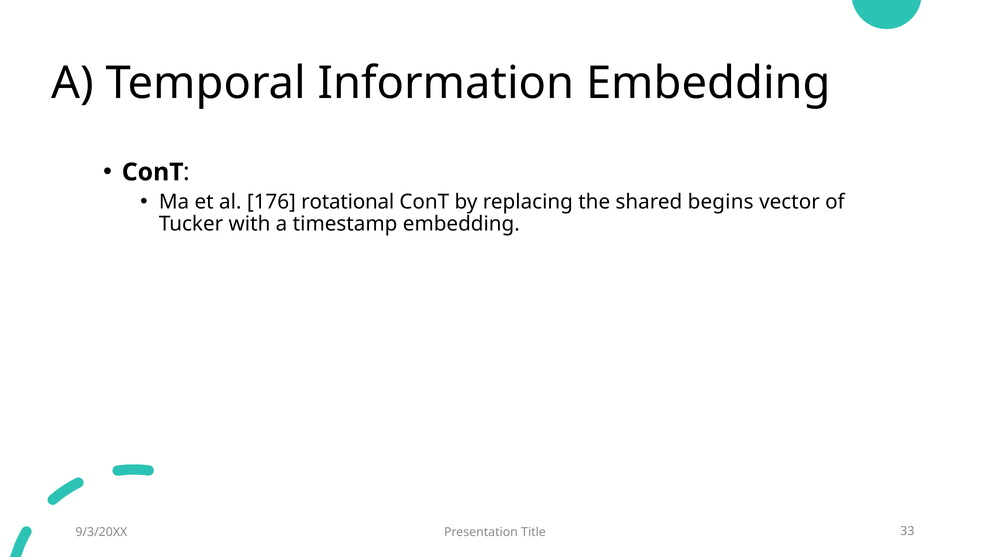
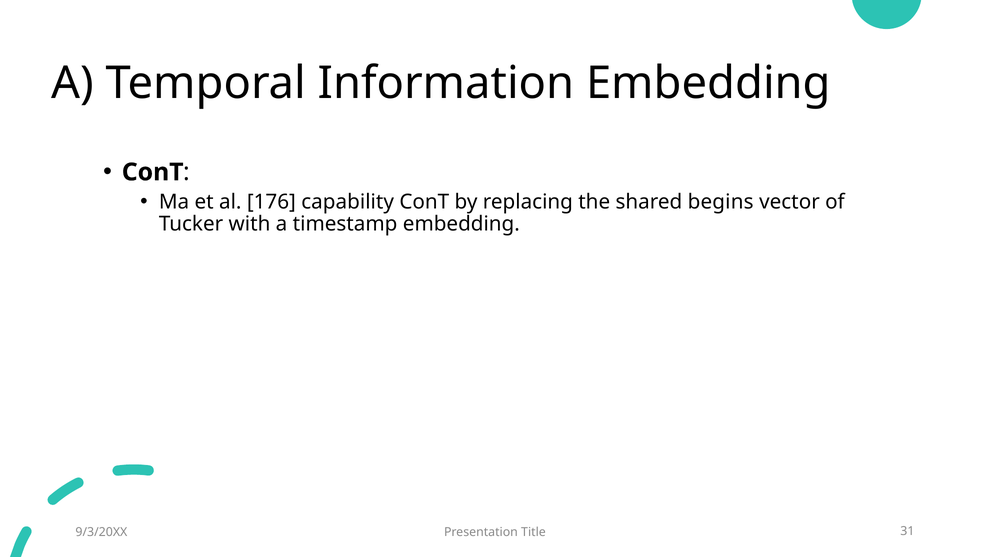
rotational: rotational -> capability
33: 33 -> 31
